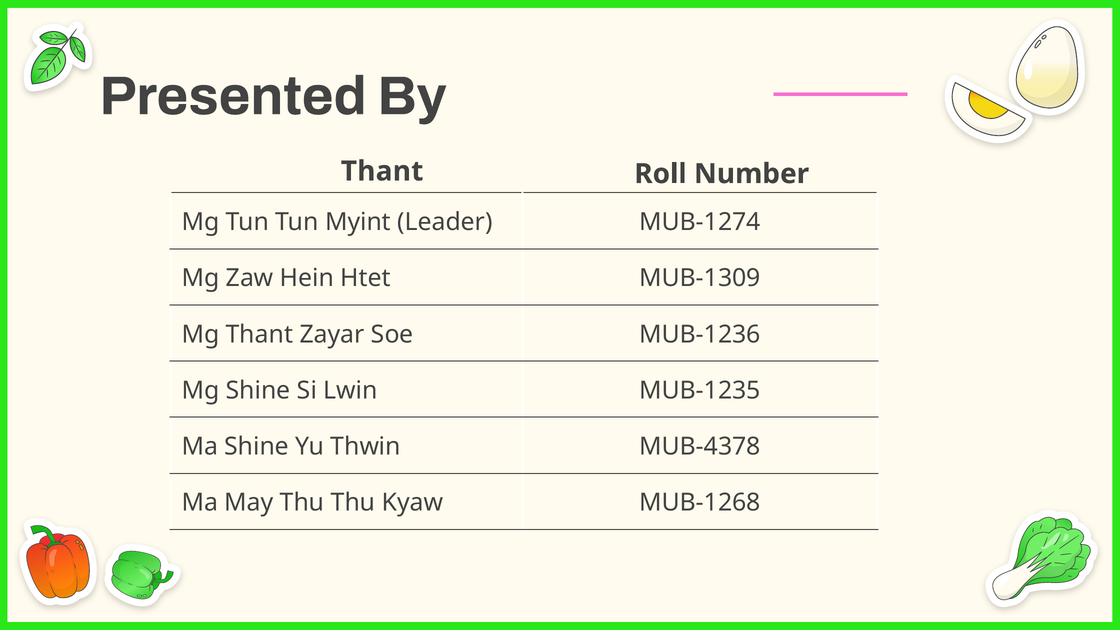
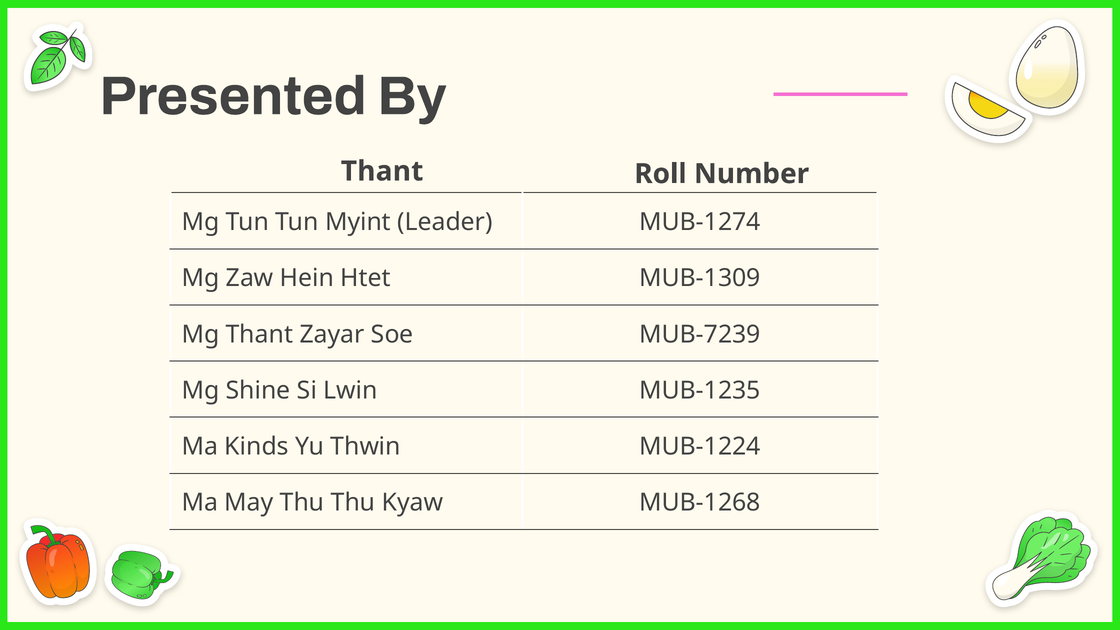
MUB-1236: MUB-1236 -> MUB-7239
Ma Shine: Shine -> Kinds
MUB-4378: MUB-4378 -> MUB-1224
